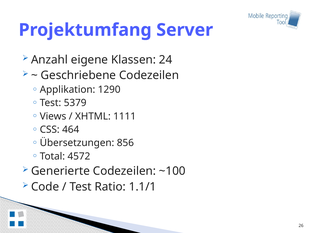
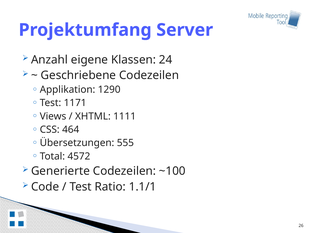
5379: 5379 -> 1171
856: 856 -> 555
